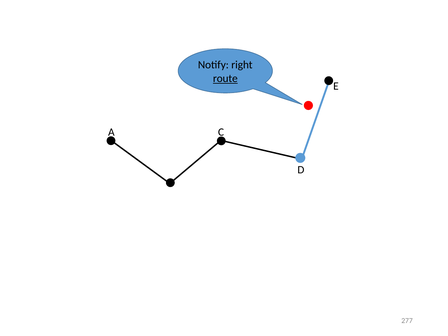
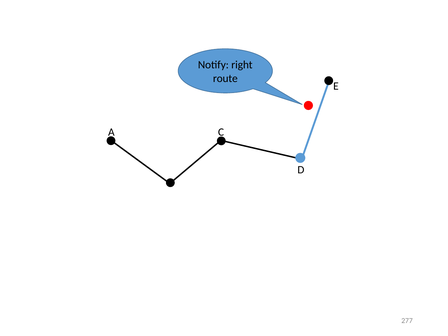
route underline: present -> none
